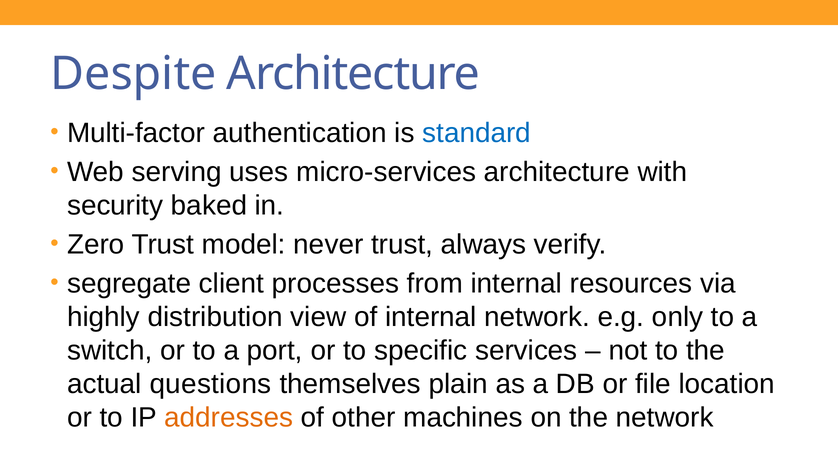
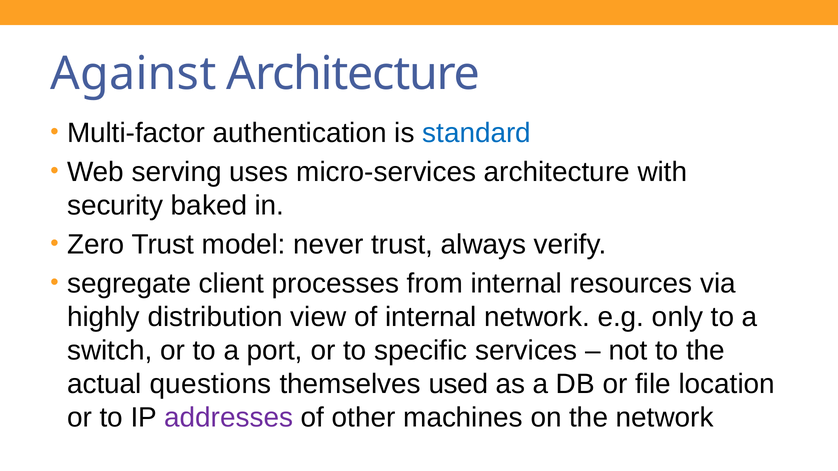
Despite: Despite -> Against
plain: plain -> used
addresses colour: orange -> purple
